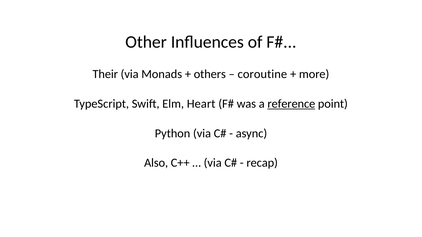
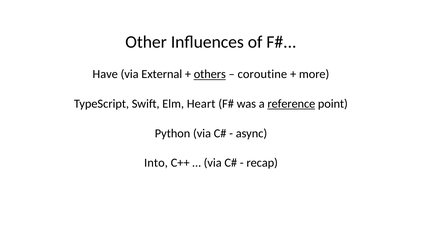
Their: Their -> Have
Monads: Monads -> External
others underline: none -> present
Also: Also -> Into
